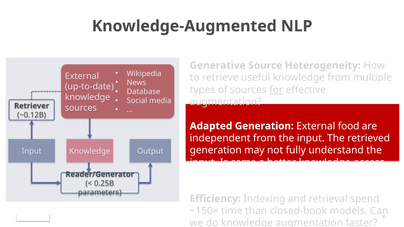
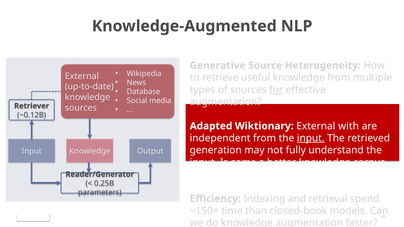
Adapted Generation: Generation -> Wiktionary
food: food -> with
input at (311, 138) underline: none -> present
access: access -> corpus
